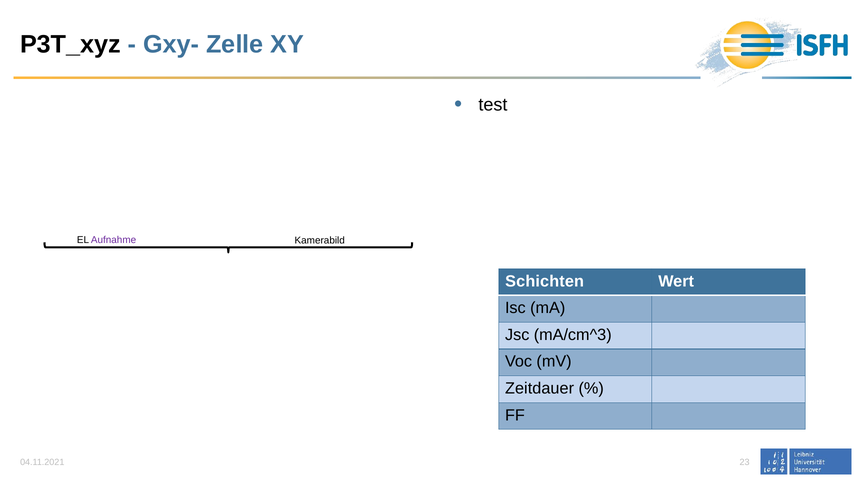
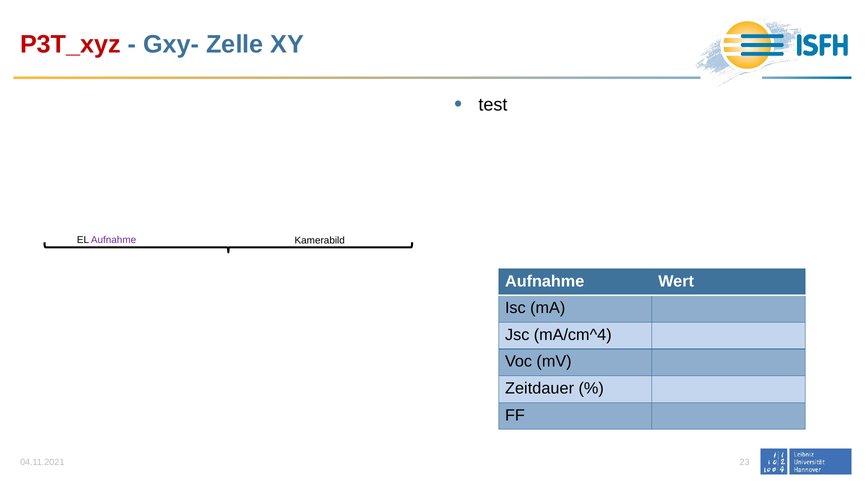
P3T_xyz colour: black -> red
Schichten at (545, 281): Schichten -> Aufnahme
mA/cm^3: mA/cm^3 -> mA/cm^4
